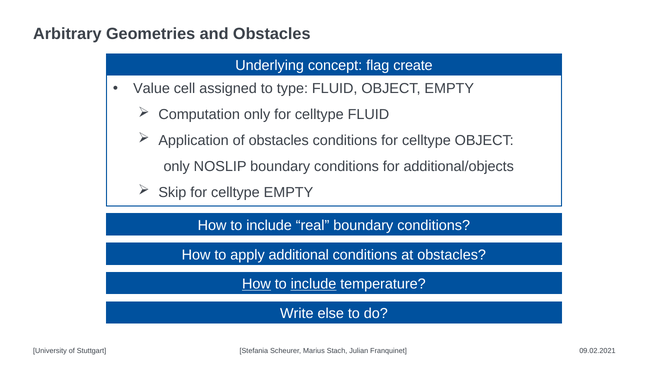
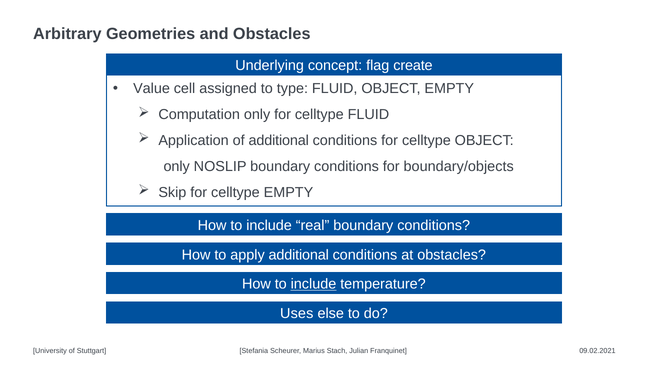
of obstacles: obstacles -> additional
additional/objects: additional/objects -> boundary/objects
How at (256, 284) underline: present -> none
Write: Write -> Uses
